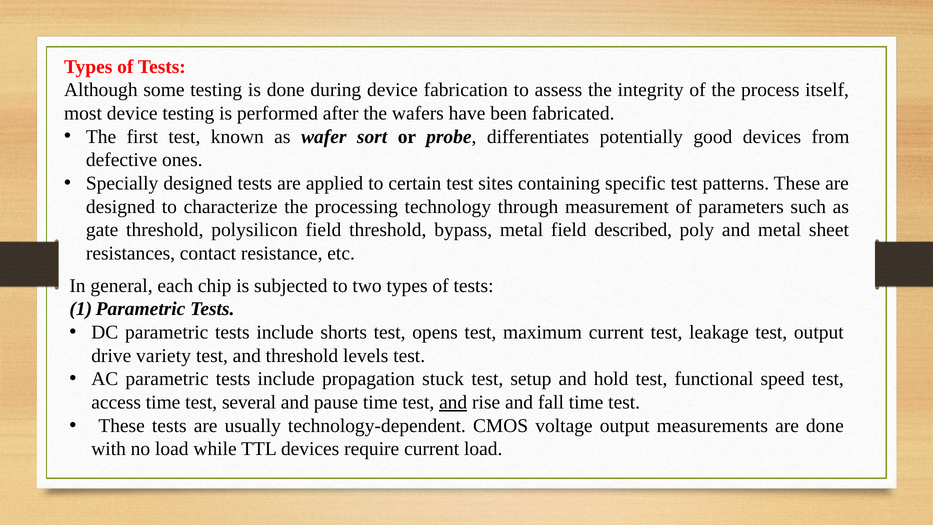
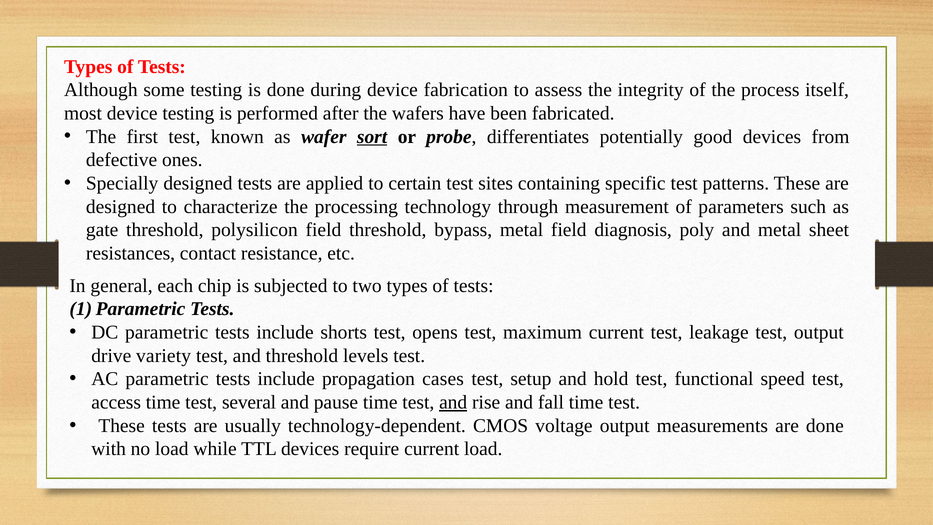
sort underline: none -> present
described: described -> diagnosis
stuck: stuck -> cases
